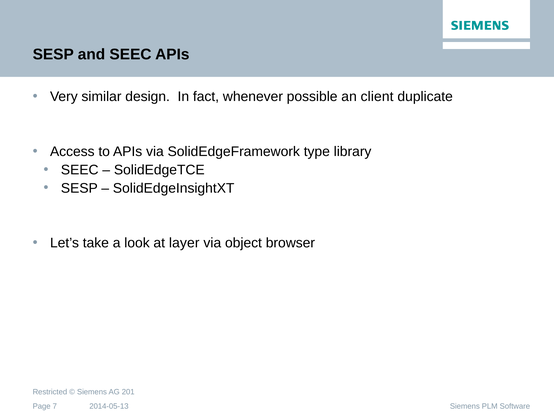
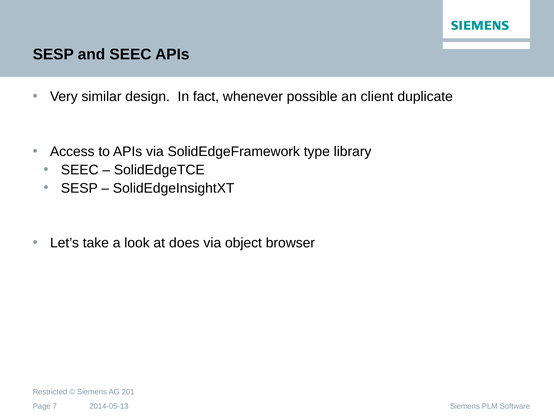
layer: layer -> does
